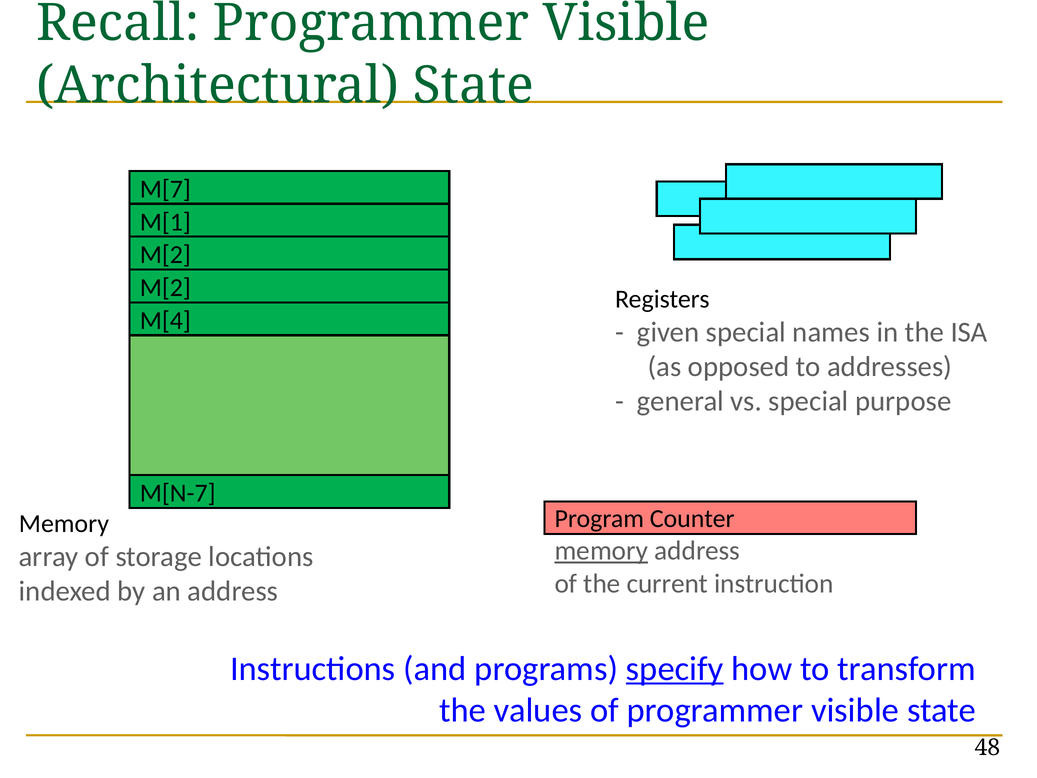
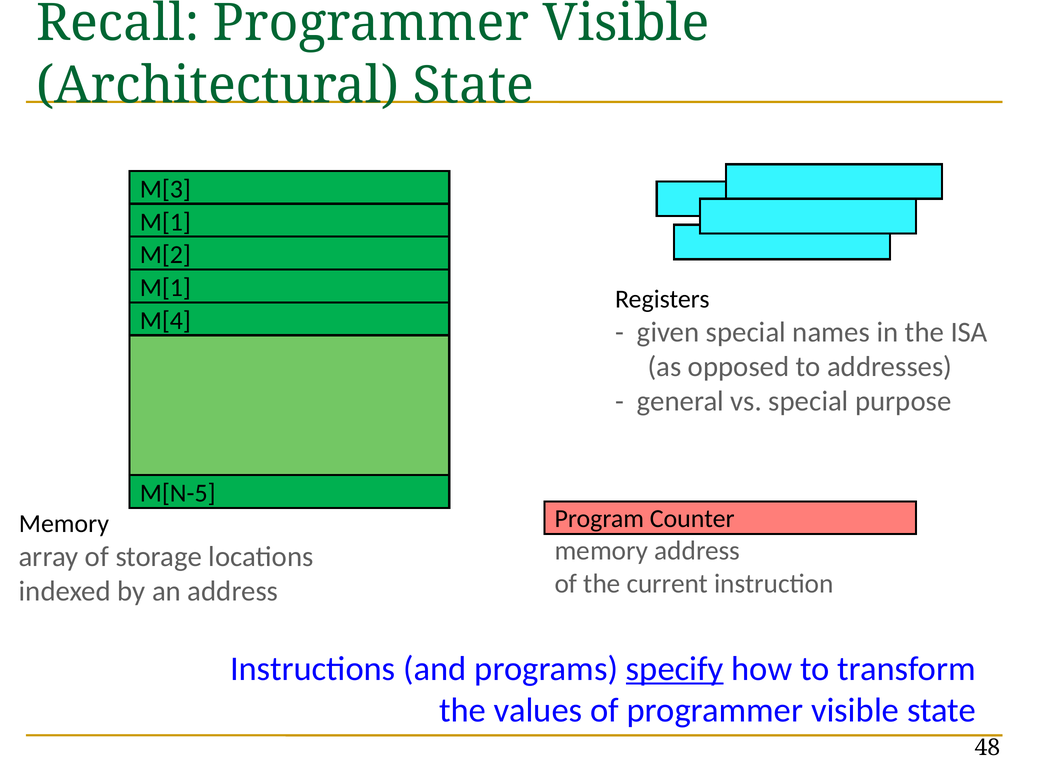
M[7: M[7 -> M[3
M[2 at (165, 288): M[2 -> M[1
M[N-7: M[N-7 -> M[N-5
memory at (601, 551) underline: present -> none
